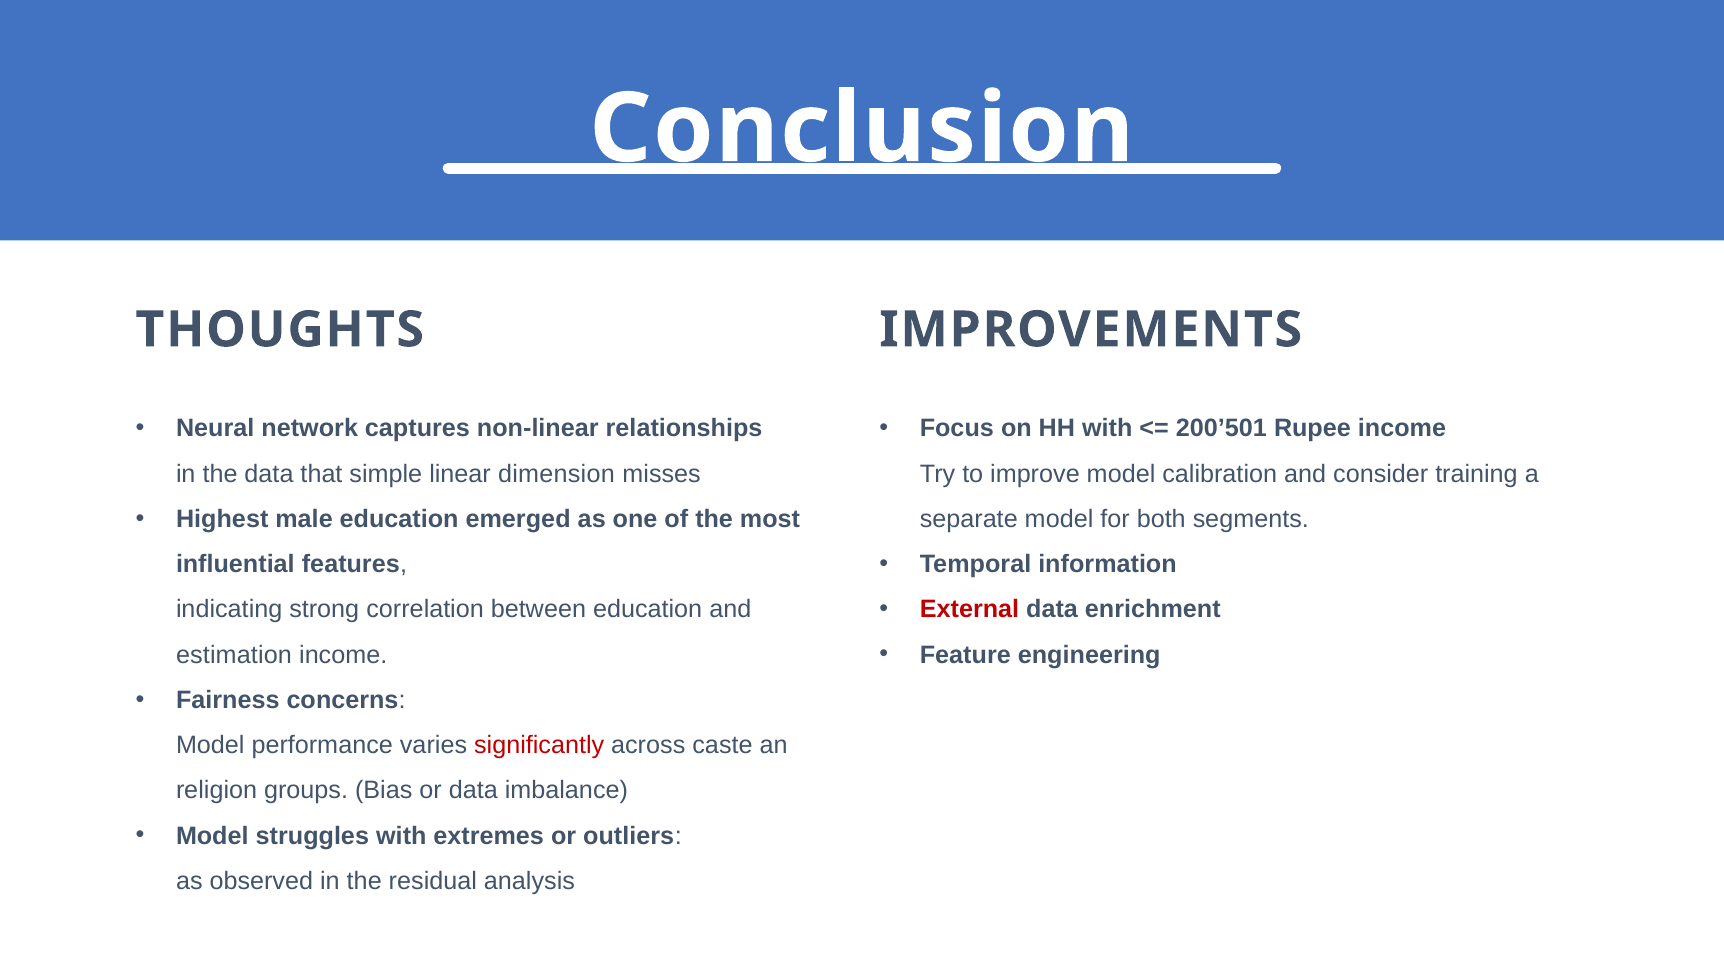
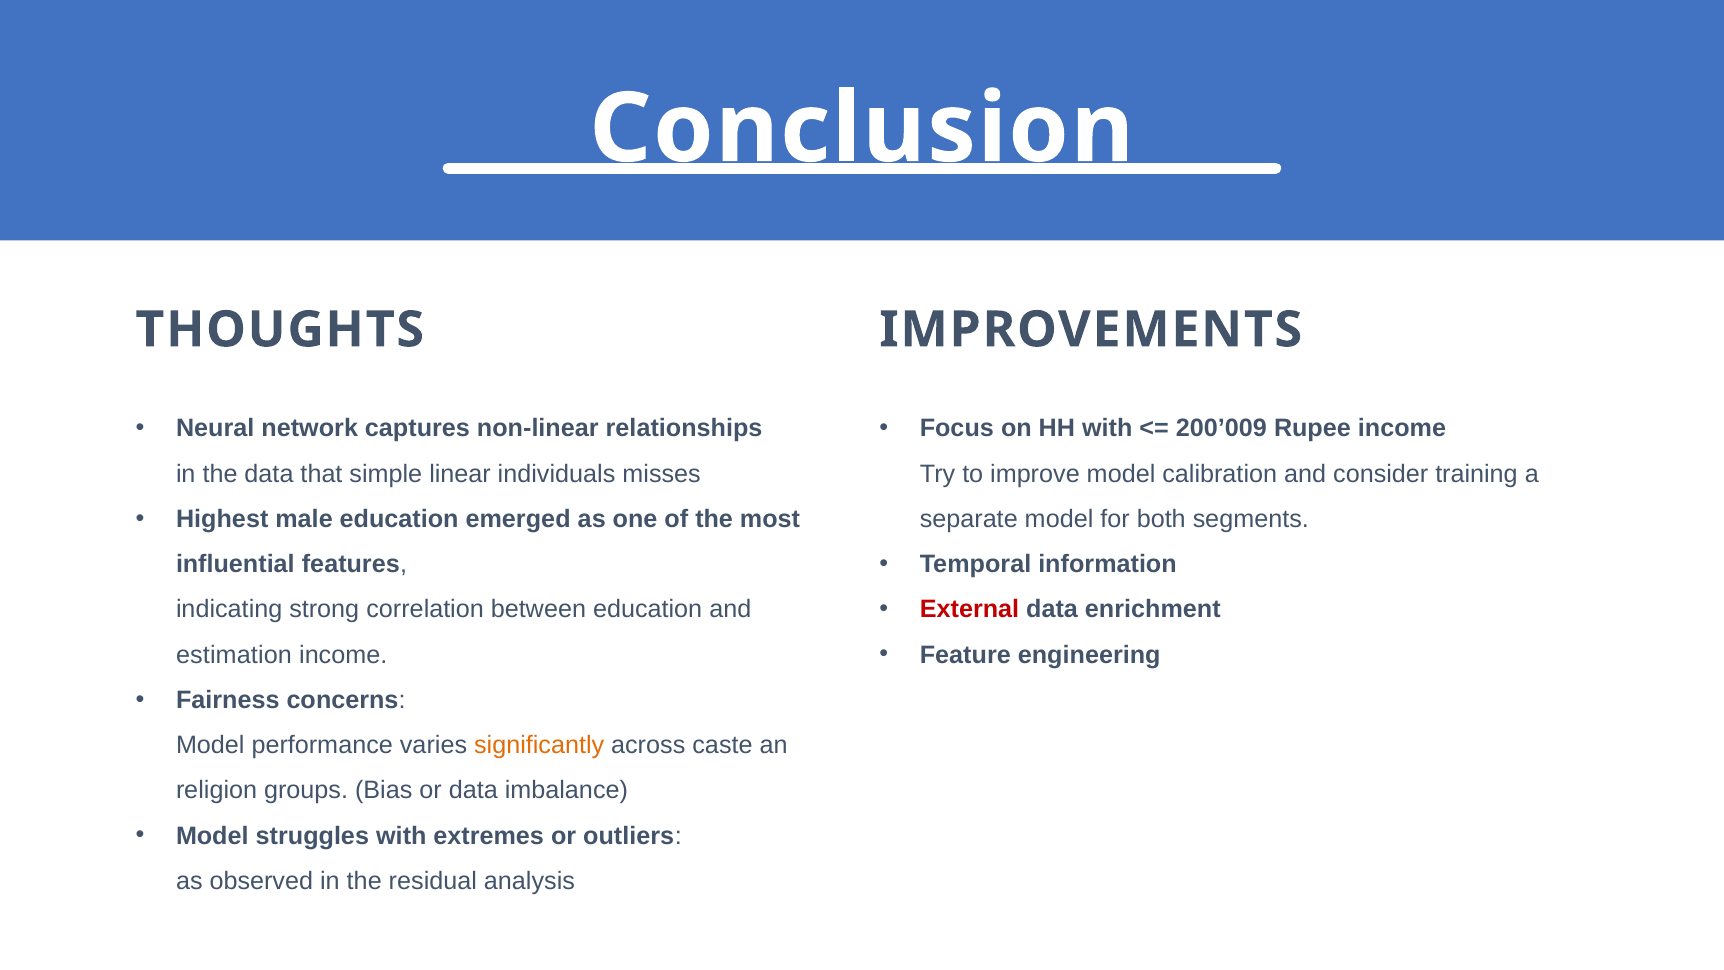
200’501: 200’501 -> 200’009
dimension: dimension -> individuals
significantly colour: red -> orange
